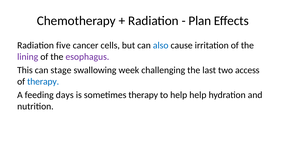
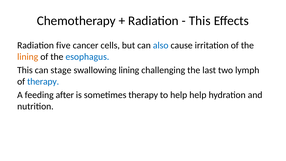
Plan at (200, 21): Plan -> This
lining at (28, 57) colour: purple -> orange
esophagus colour: purple -> blue
swallowing week: week -> lining
access: access -> lymph
days: days -> after
